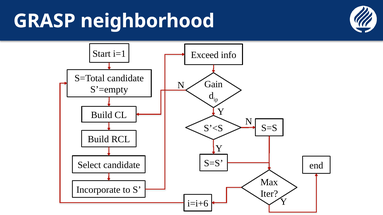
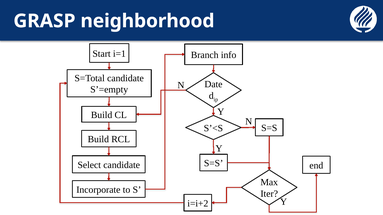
Exceed: Exceed -> Branch
Gain: Gain -> Date
i=i+6: i=i+6 -> i=i+2
